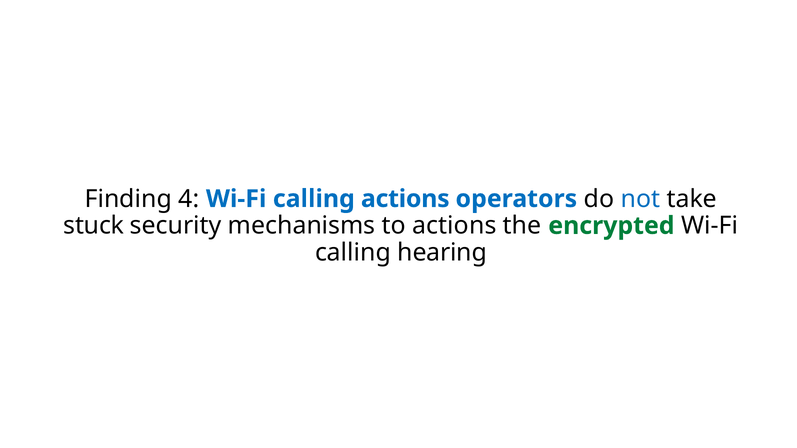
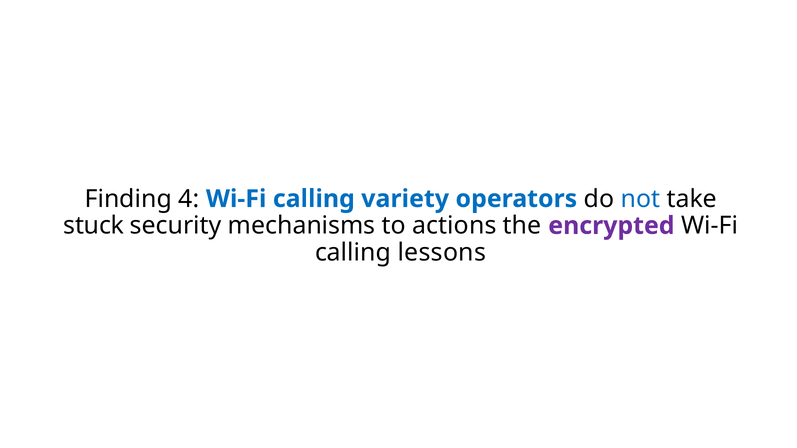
calling actions: actions -> variety
encrypted colour: green -> purple
hearing: hearing -> lessons
